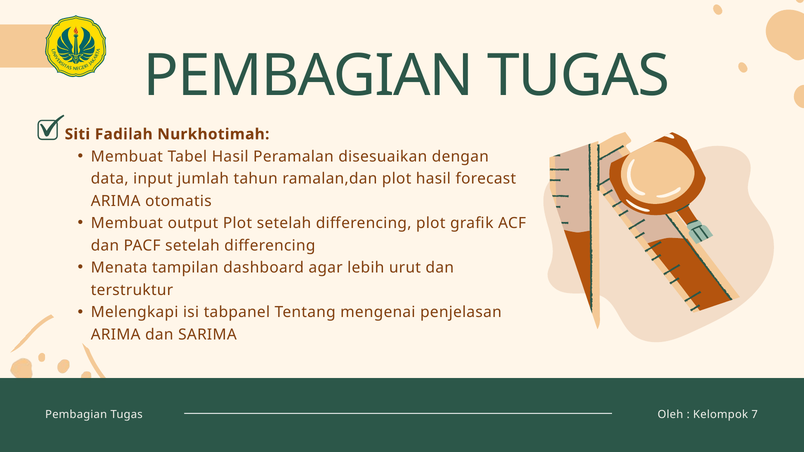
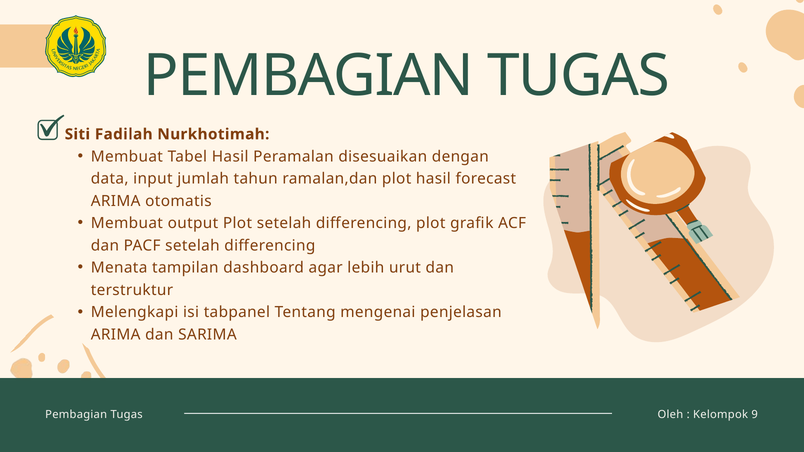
7: 7 -> 9
